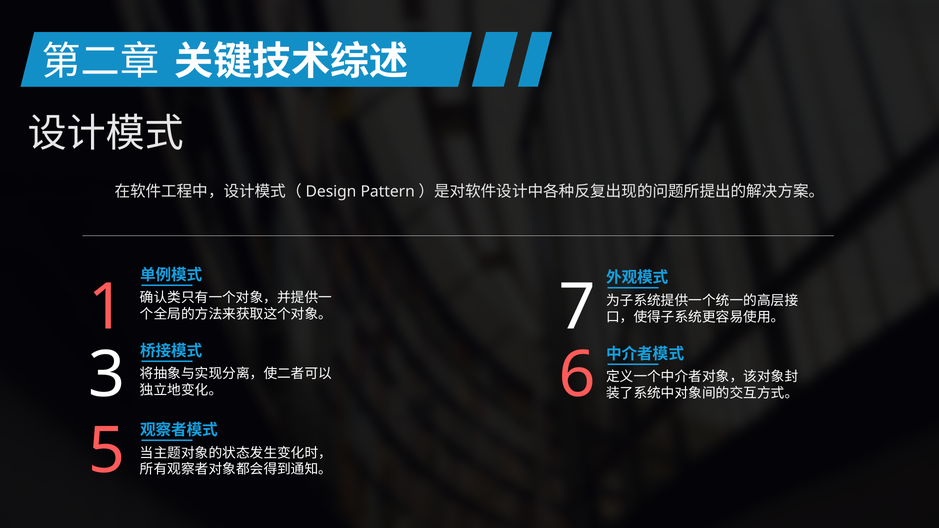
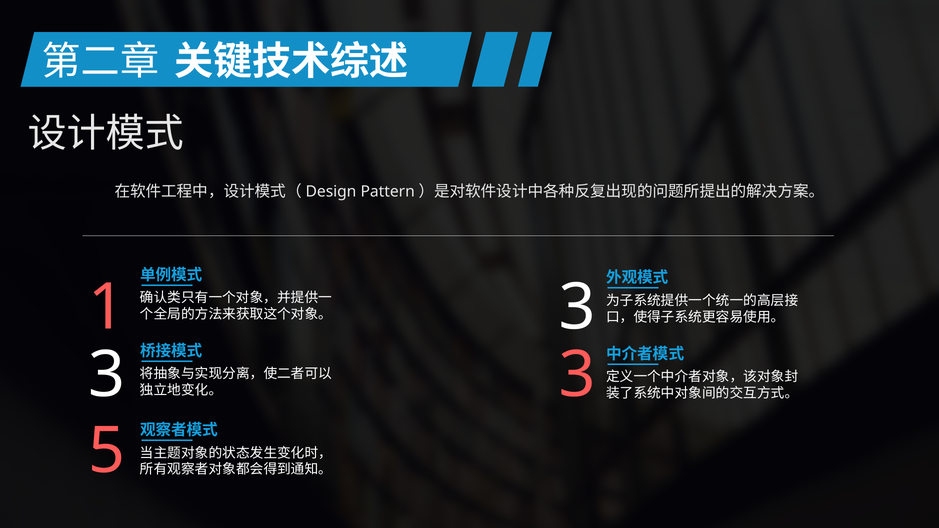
1 7: 7 -> 3
6 at (577, 375): 6 -> 3
